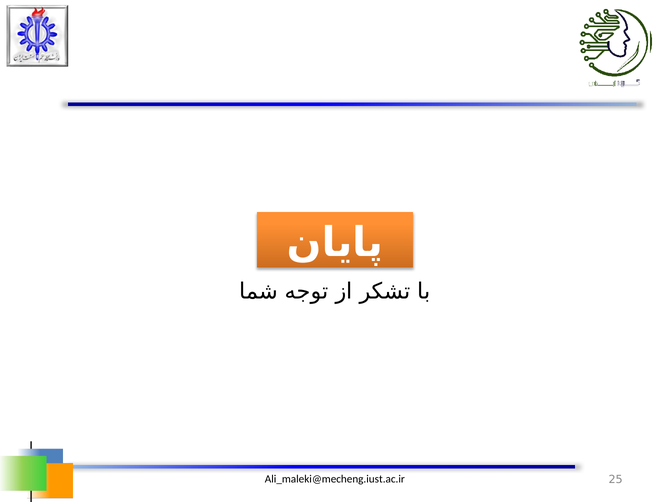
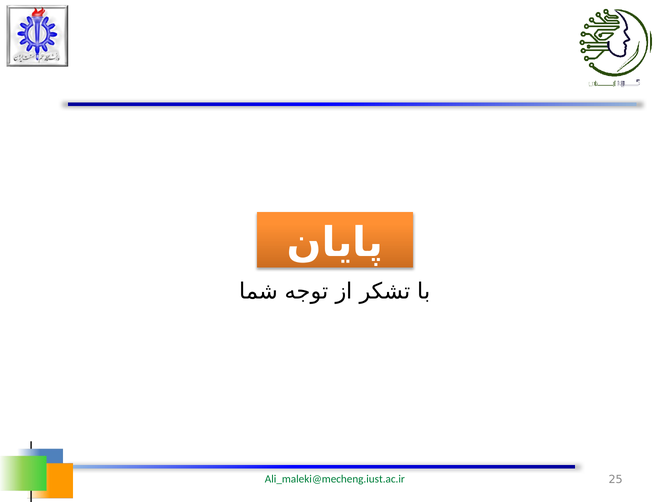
Ali_maleki@mecheng.iust.ac.ir colour: black -> green
